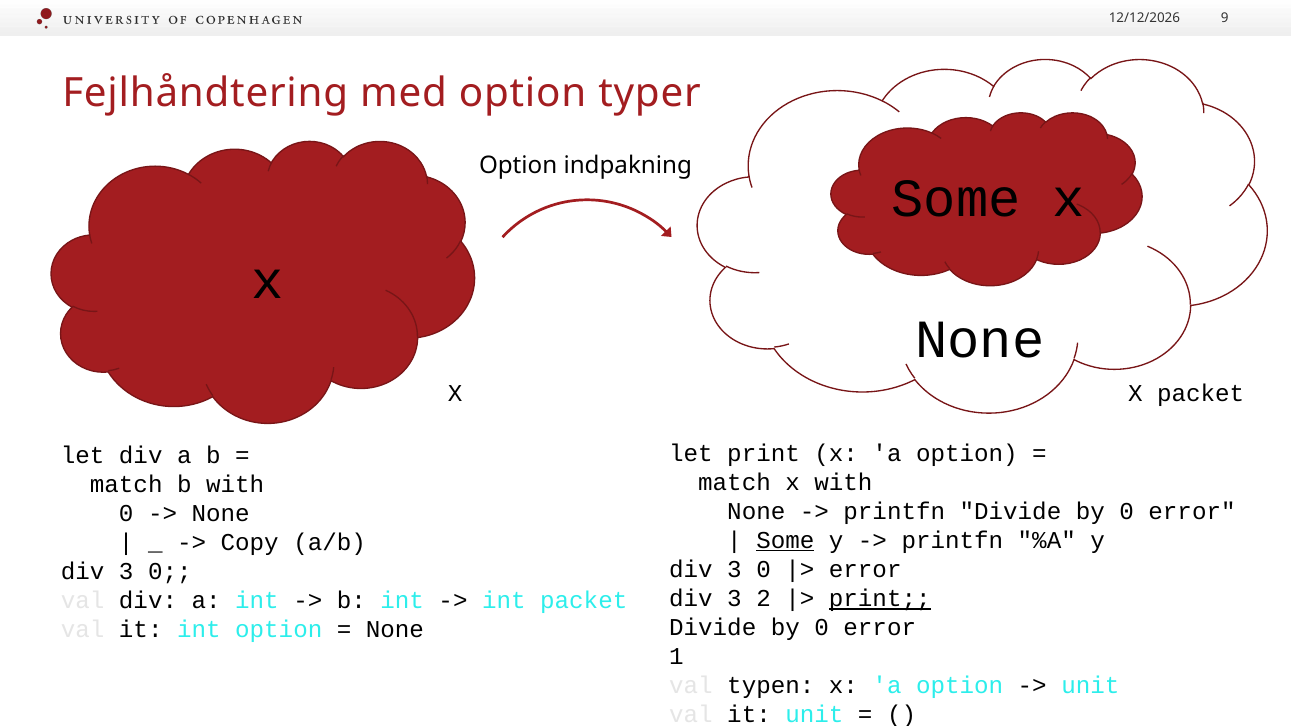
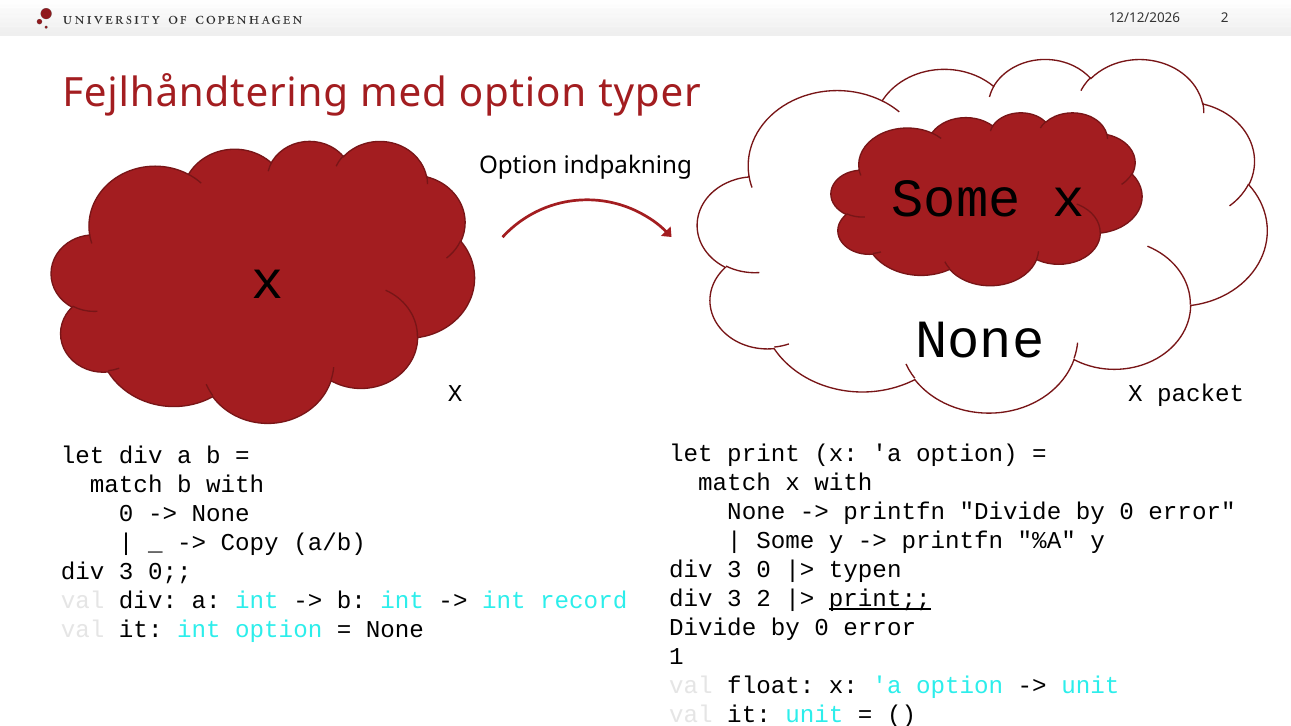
9 at (1225, 19): 9 -> 2
Some at (785, 540) underline: present -> none
error at (865, 570): error -> typen
int packet: packet -> record
typen: typen -> float
